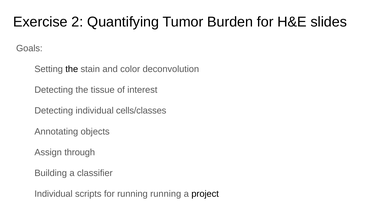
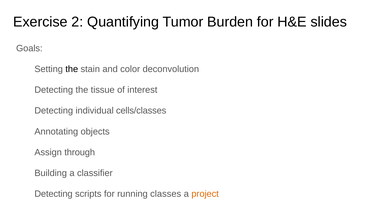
Individual at (53, 194): Individual -> Detecting
running running: running -> classes
project colour: black -> orange
